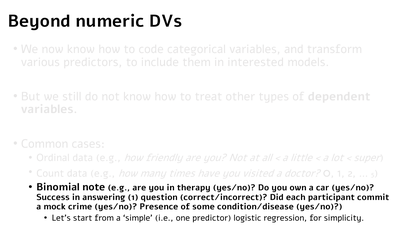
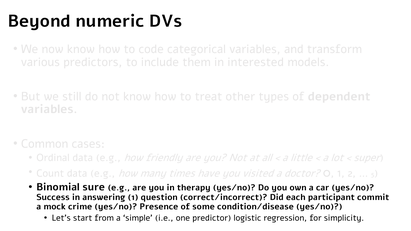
note: note -> sure
